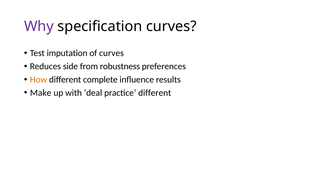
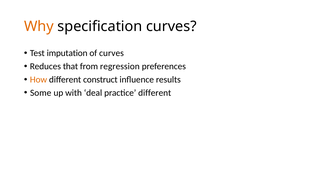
Why colour: purple -> orange
side: side -> that
robustness: robustness -> regression
complete: complete -> construct
Make: Make -> Some
